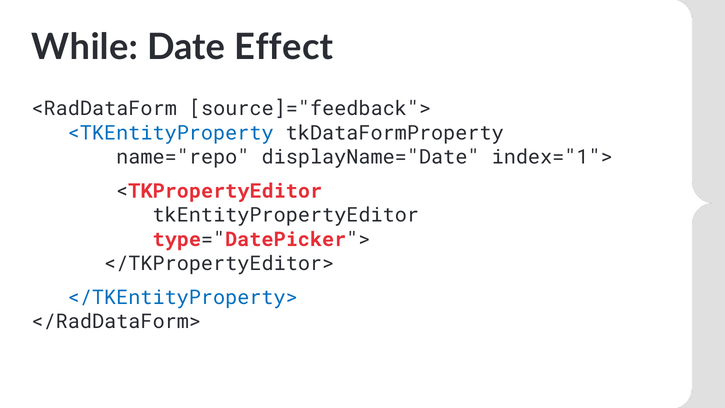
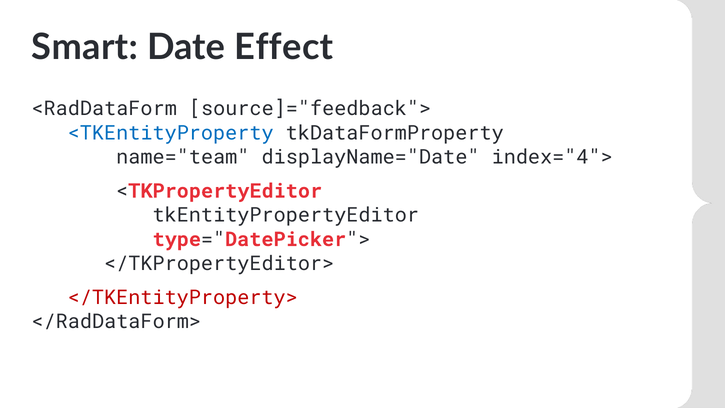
While: While -> Smart
name="repo: name="repo -> name="team
index="1">: index="1"> -> index="4">
</TKEntityProperty> colour: blue -> red
